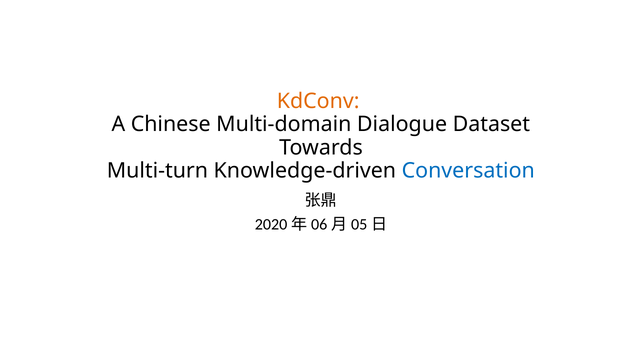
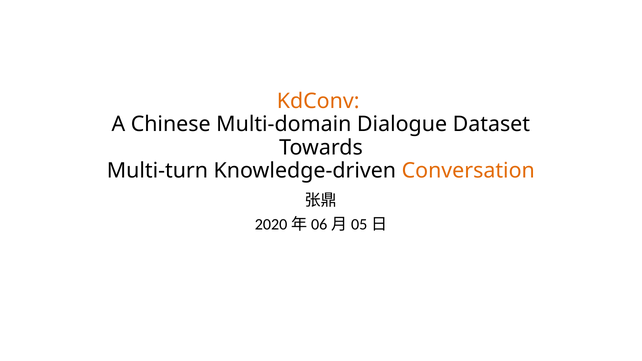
Conversation colour: blue -> orange
